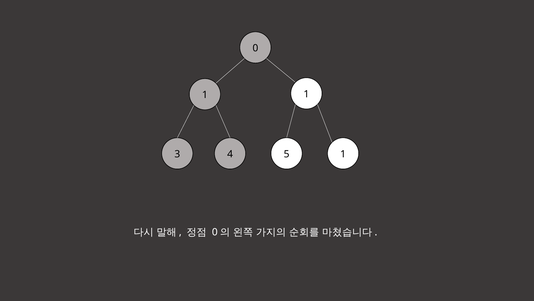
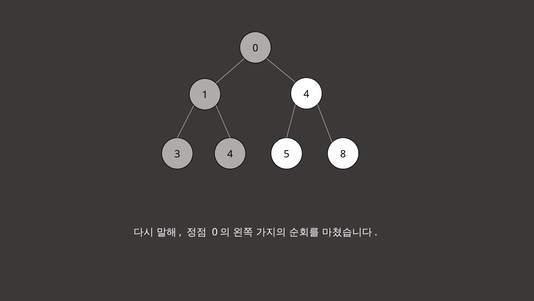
1 1: 1 -> 4
4 1: 1 -> 8
